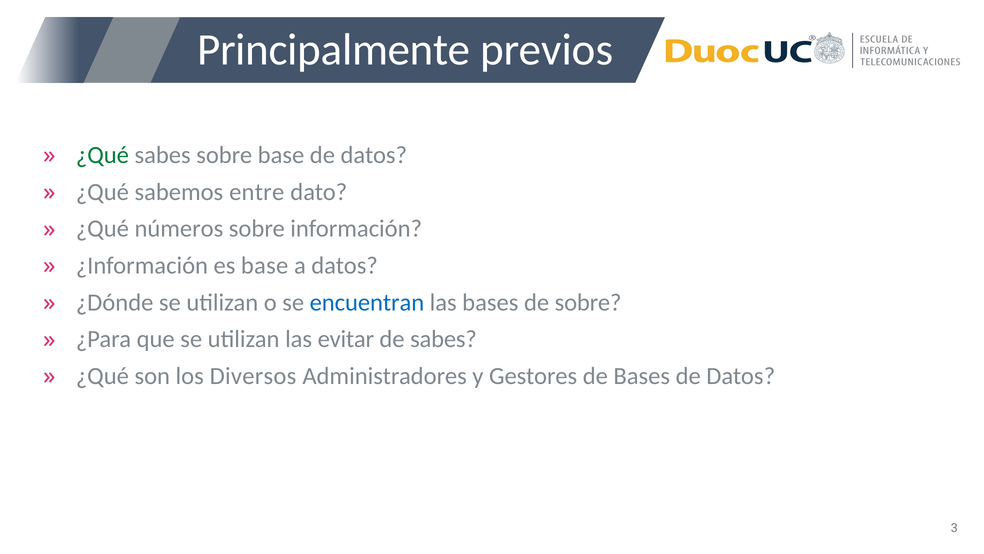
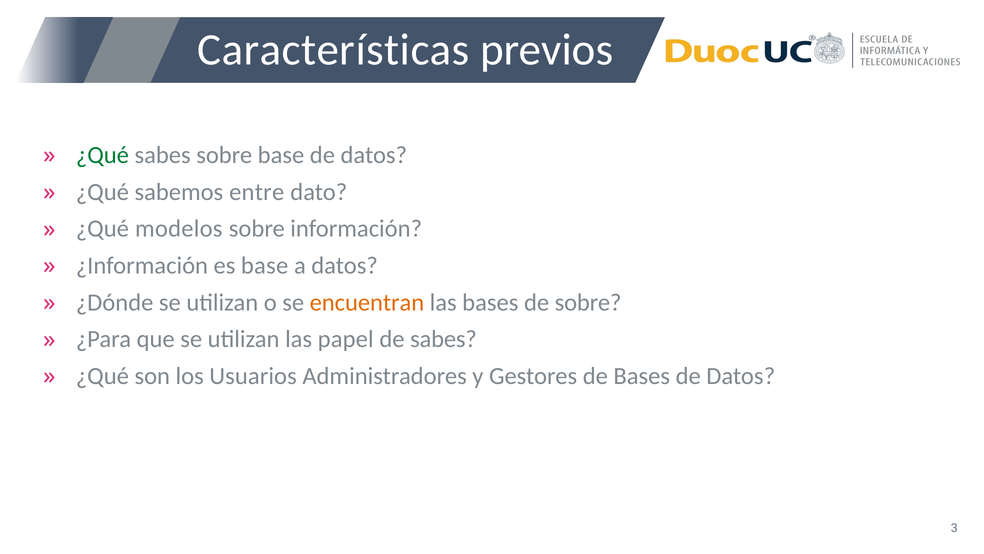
Principalmente: Principalmente -> Características
números: números -> modelos
encuentran colour: blue -> orange
evitar: evitar -> papel
Diversos: Diversos -> Usuarios
